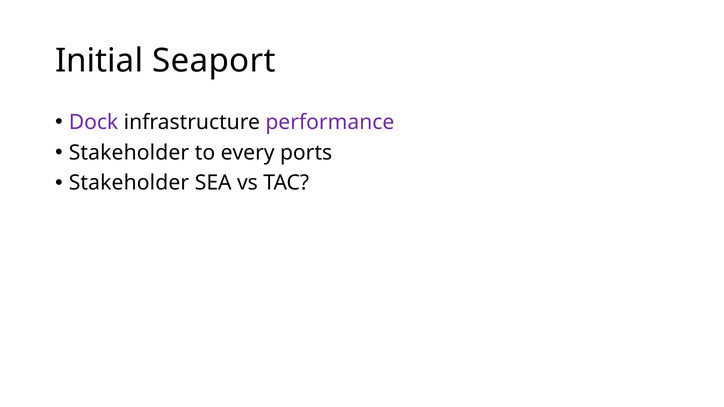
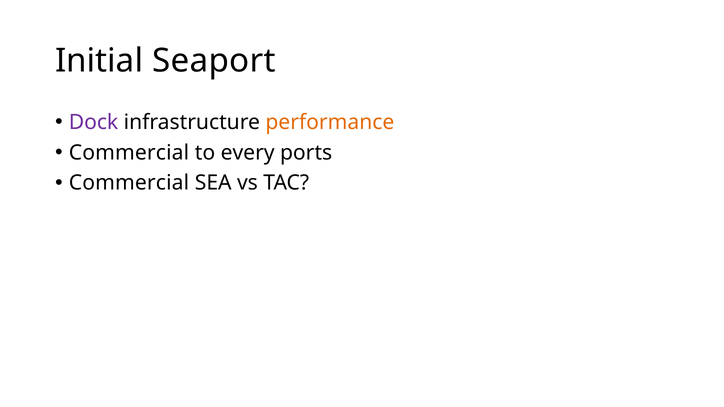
performance colour: purple -> orange
Stakeholder at (129, 153): Stakeholder -> Commercial
Stakeholder at (129, 183): Stakeholder -> Commercial
